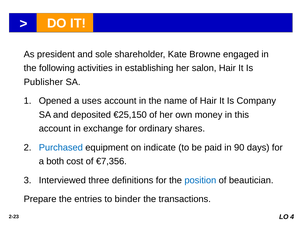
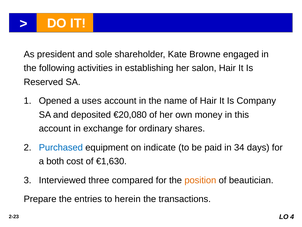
Publisher: Publisher -> Reserved
€25,150: €25,150 -> €20,080
90: 90 -> 34
€7,356: €7,356 -> €1,630
definitions: definitions -> compared
position colour: blue -> orange
binder: binder -> herein
